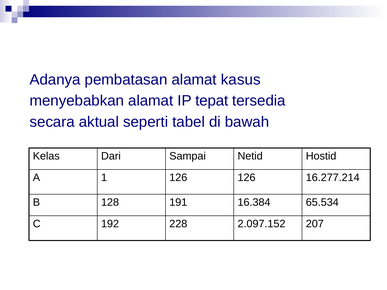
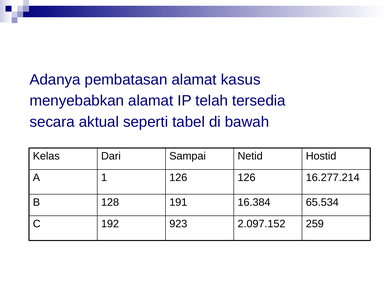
tepat: tepat -> telah
228: 228 -> 923
207: 207 -> 259
